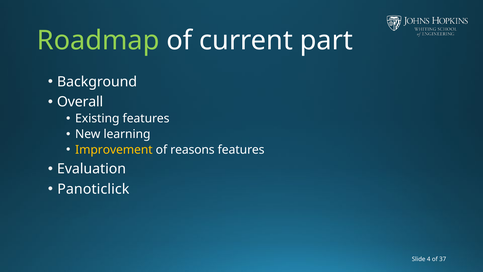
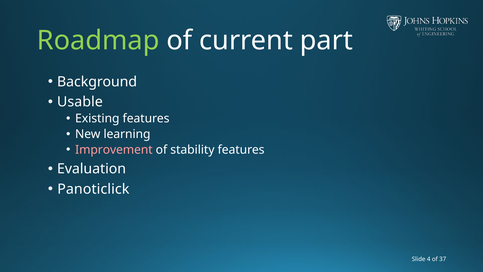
Overall: Overall -> Usable
Improvement colour: yellow -> pink
reasons: reasons -> stability
